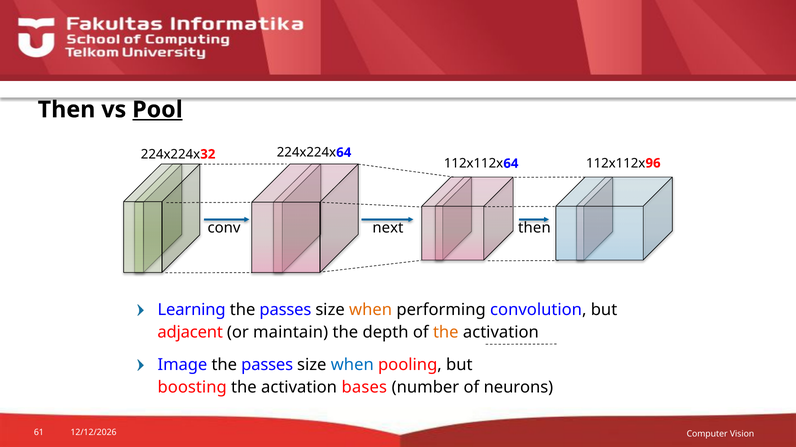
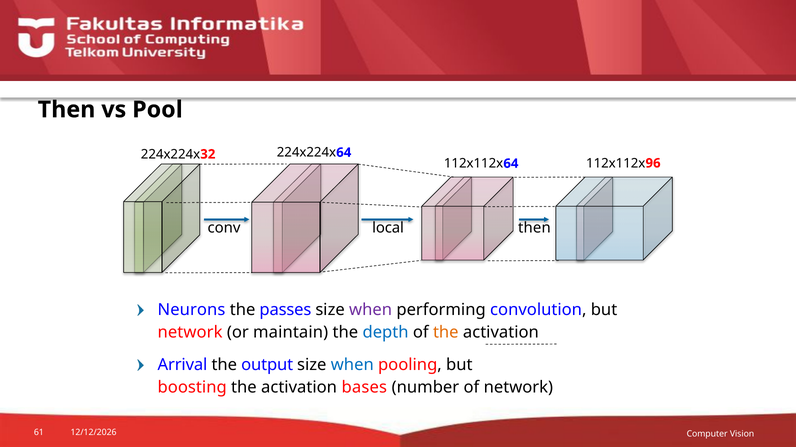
Pool underline: present -> none
next: next -> local
Learning: Learning -> Neurons
when at (371, 310) colour: orange -> purple
adjacent at (190, 333): adjacent -> network
depth colour: black -> blue
Image: Image -> Arrival
passes at (267, 365): passes -> output
of neurons: neurons -> network
